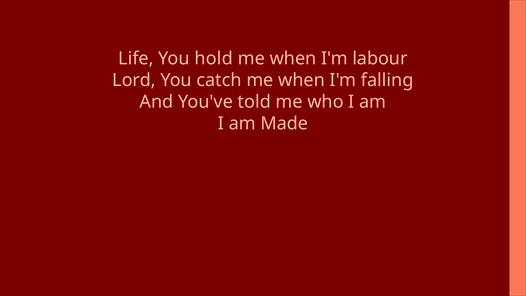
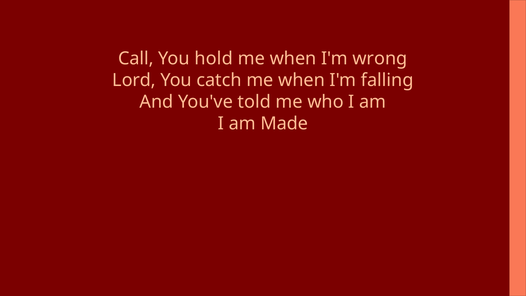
Life: Life -> Call
labour: labour -> wrong
